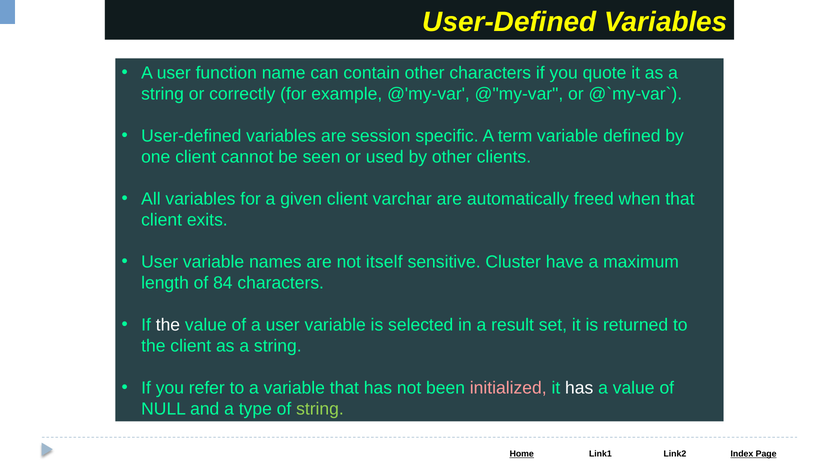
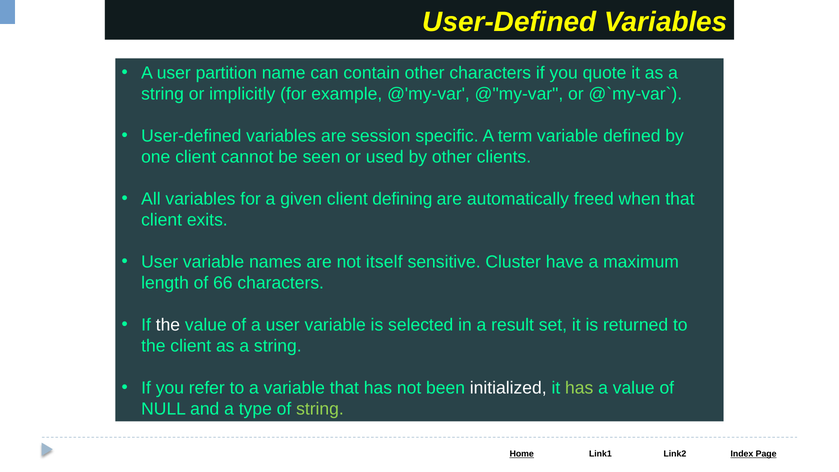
function: function -> partition
correctly: correctly -> implicitly
varchar: varchar -> defining
84: 84 -> 66
initialized colour: pink -> white
has at (579, 388) colour: white -> light green
